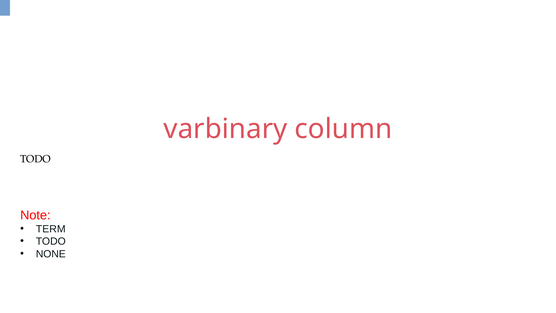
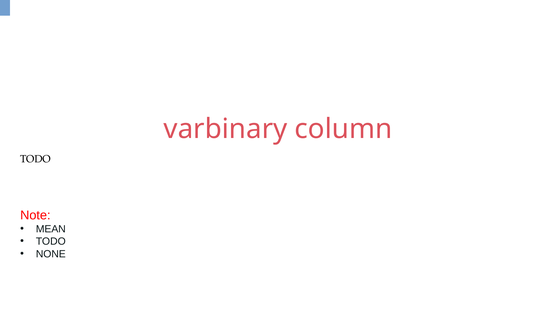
TERM: TERM -> MEAN
